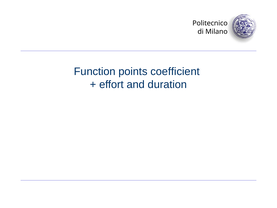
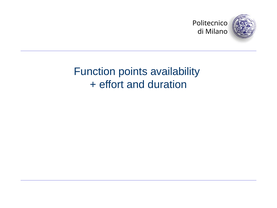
coefficient: coefficient -> availability
